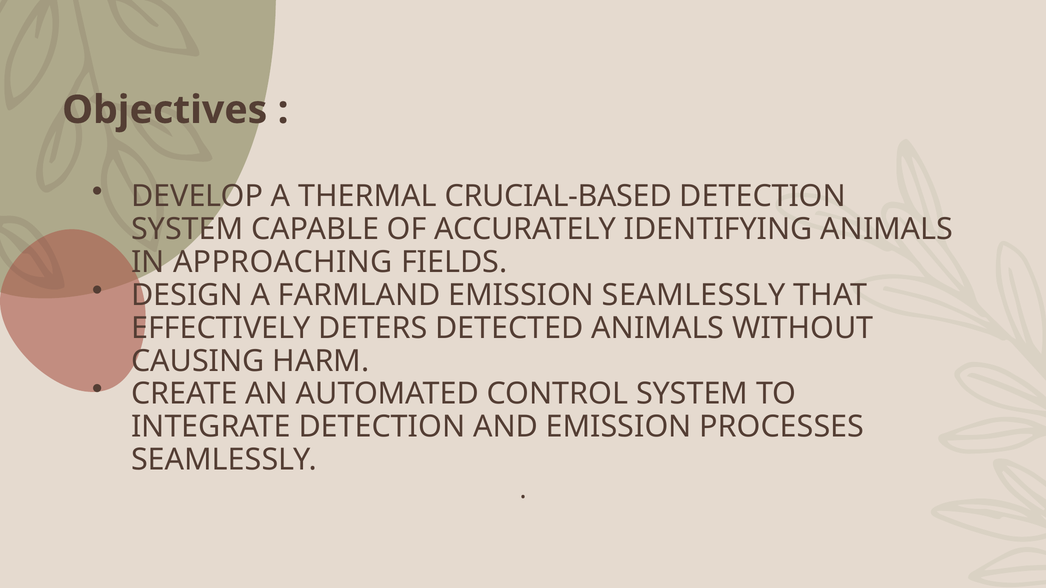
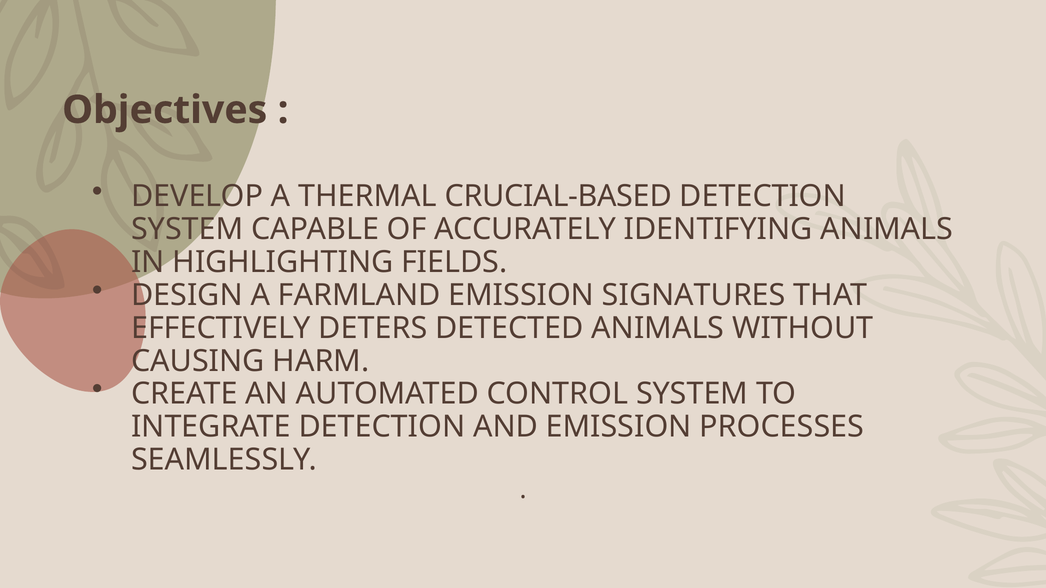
APPROACHING: APPROACHING -> HIGHLIGHTING
EMISSION SEAMLESSLY: SEAMLESSLY -> SIGNATURES
